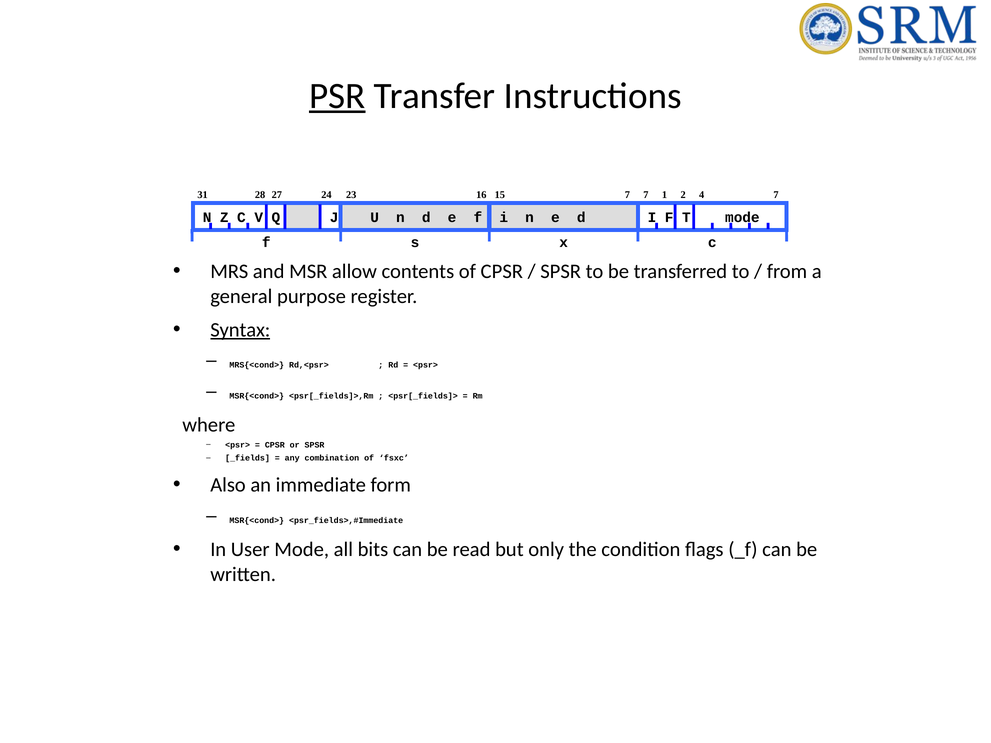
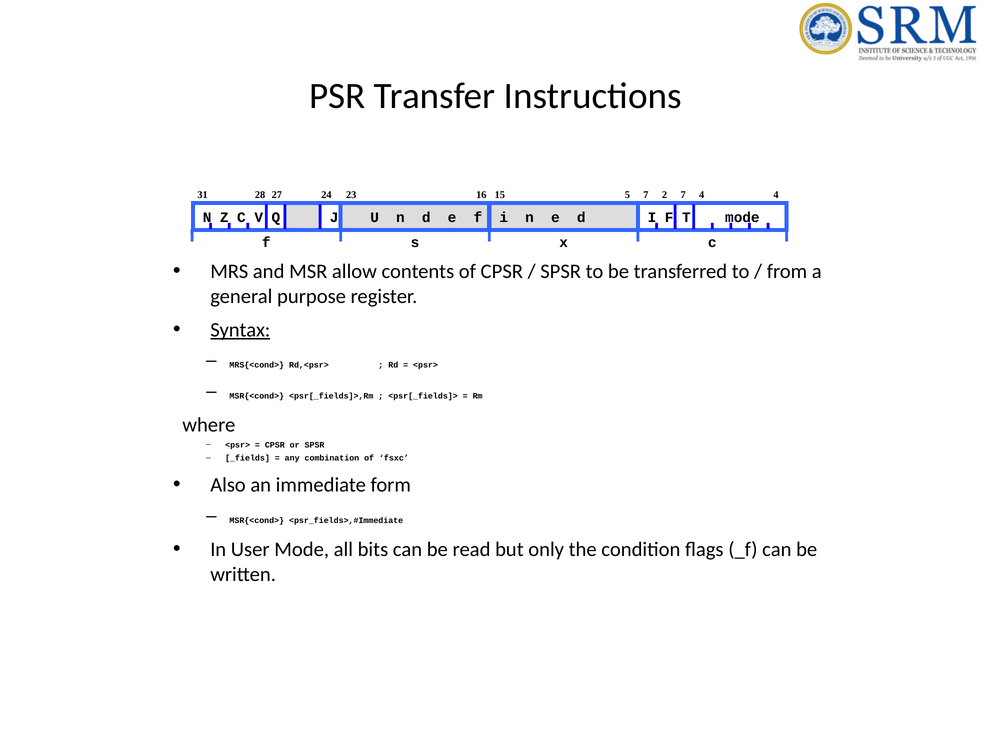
PSR underline: present -> none
23 7: 7 -> 5
1: 1 -> 2
15 2: 2 -> 7
4 7: 7 -> 4
